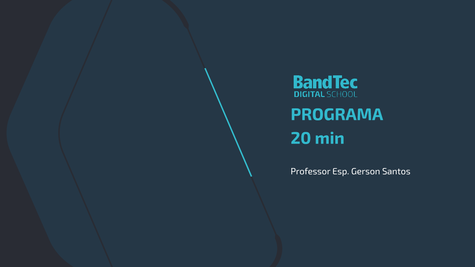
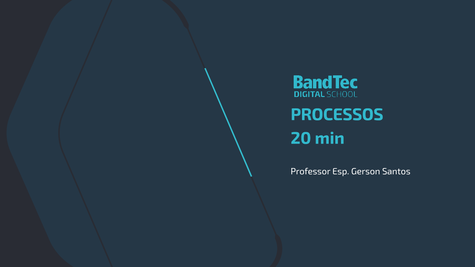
PROGRAMA: PROGRAMA -> PROCESSOS
